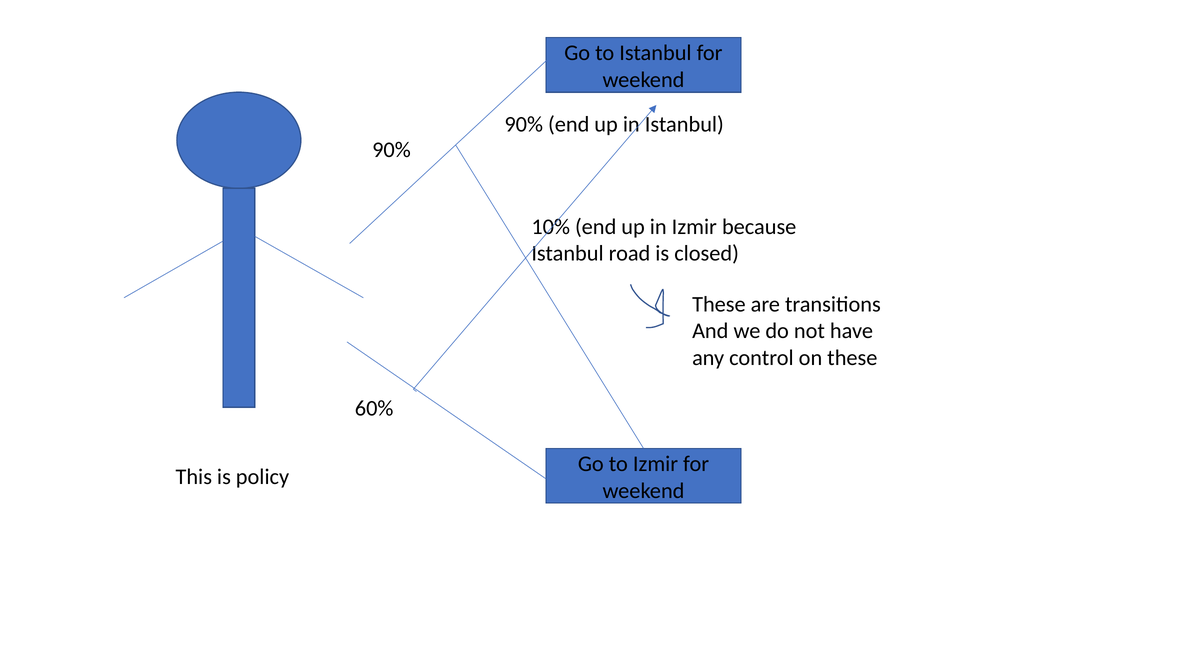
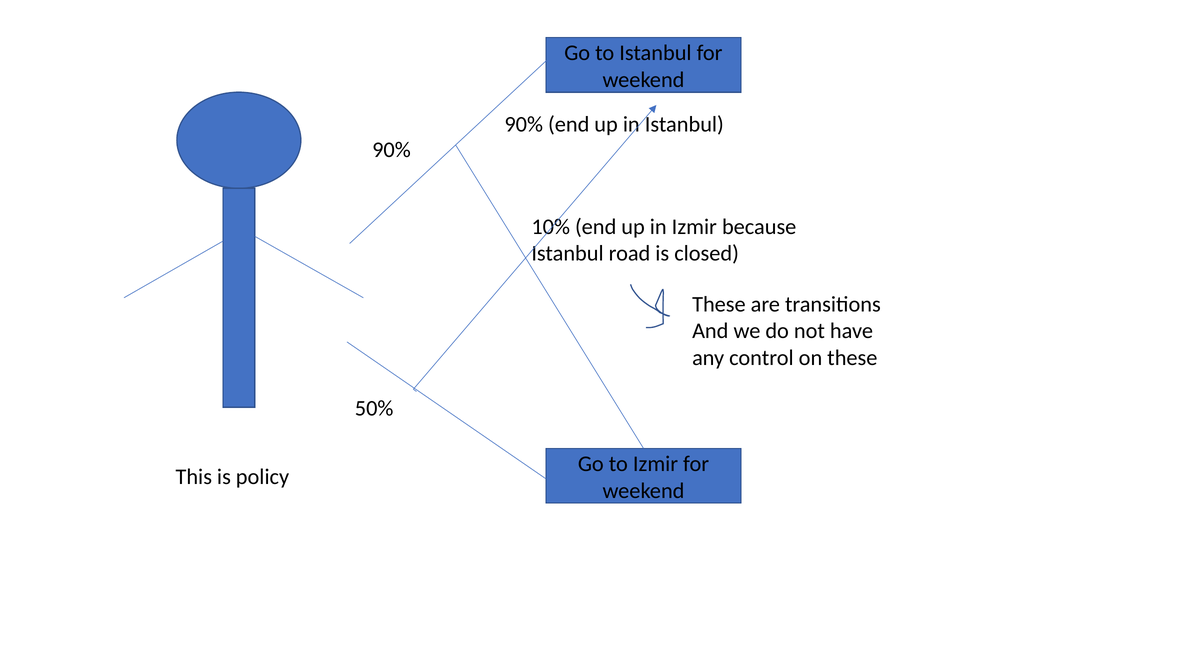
60%: 60% -> 50%
